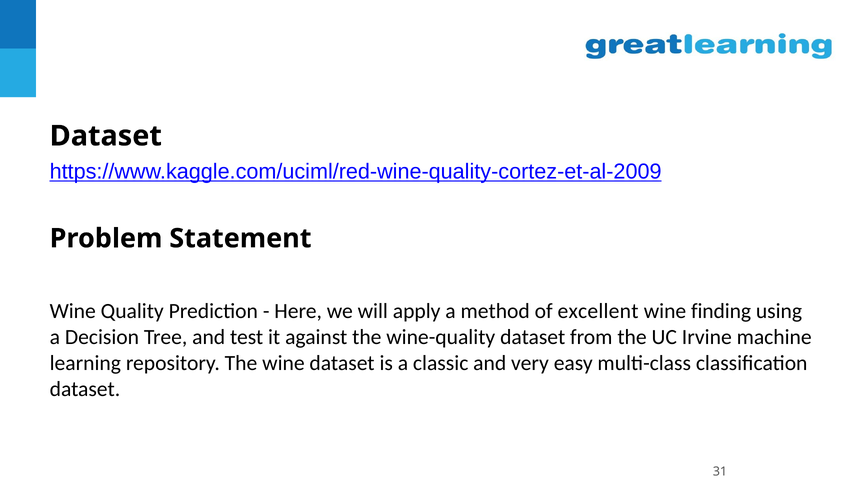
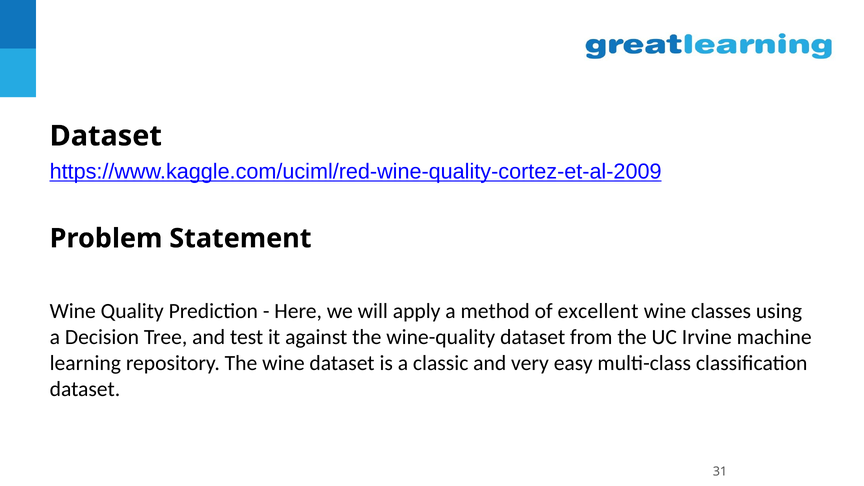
finding: finding -> classes
